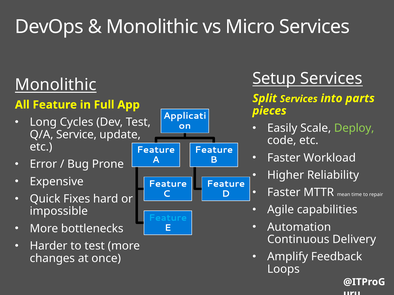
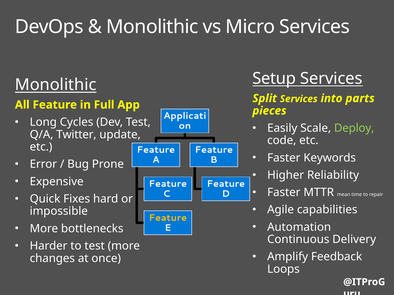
Service: Service -> Twitter
Workload: Workload -> Keywords
Feature at (168, 218) colour: light blue -> yellow
